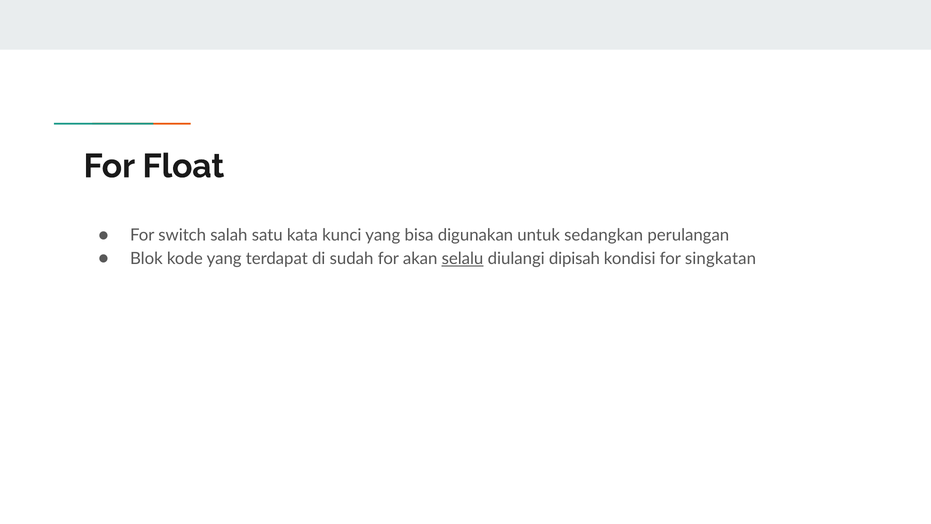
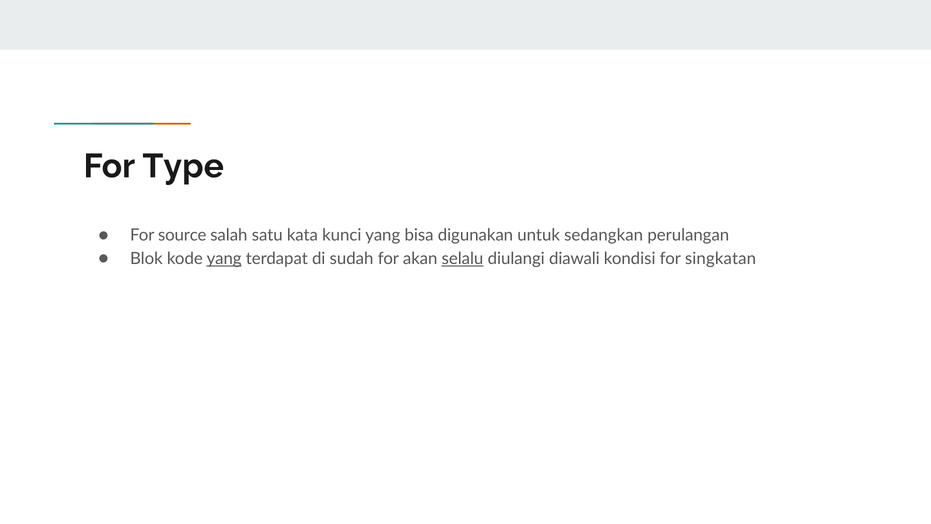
Float: Float -> Type
switch: switch -> source
yang at (224, 258) underline: none -> present
dipisah: dipisah -> diawali
